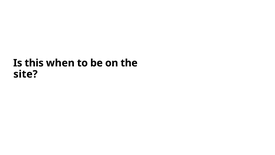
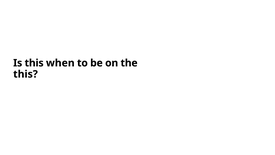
site at (25, 74): site -> this
